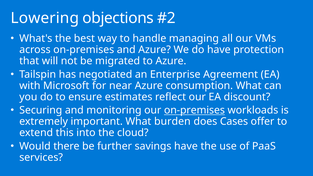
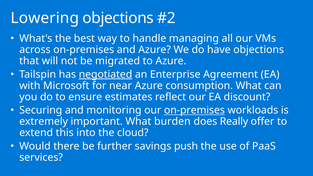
have protection: protection -> objections
negotiated underline: none -> present
Cases: Cases -> Really
savings have: have -> push
